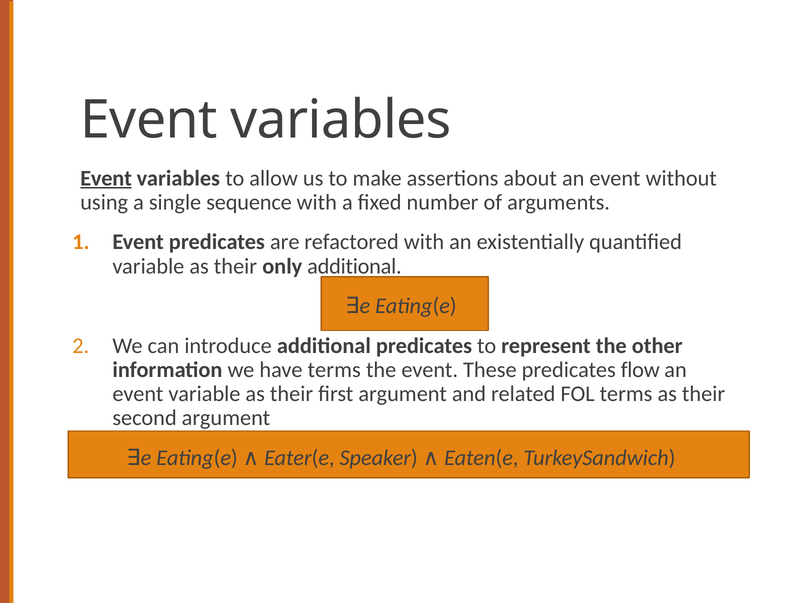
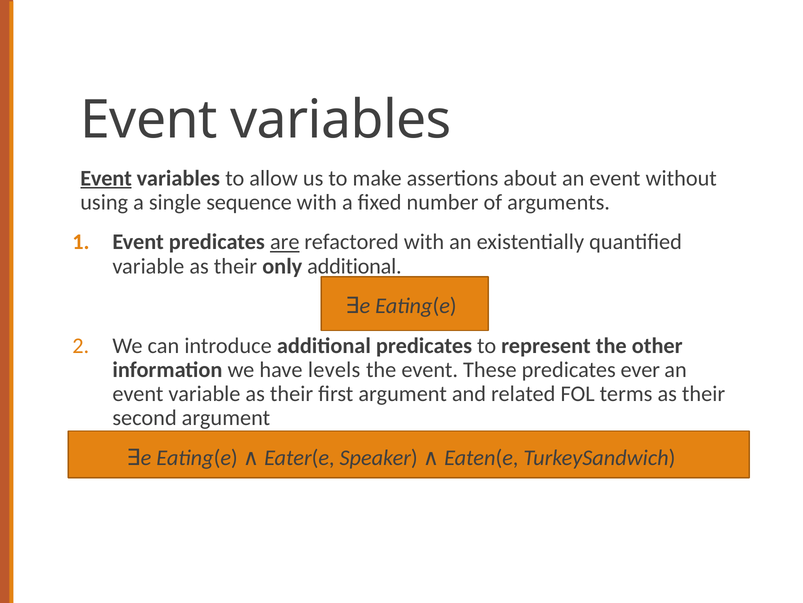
are underline: none -> present
have terms: terms -> levels
flow: flow -> ever
